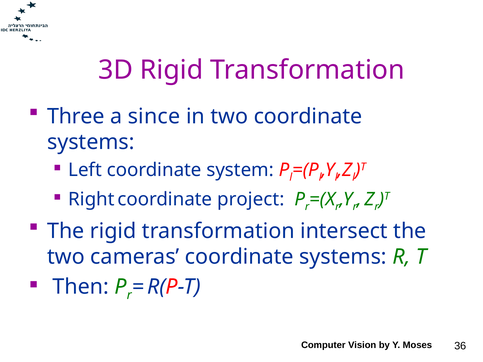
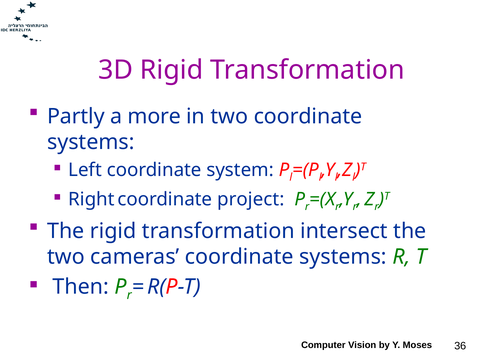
Three: Three -> Partly
since: since -> more
